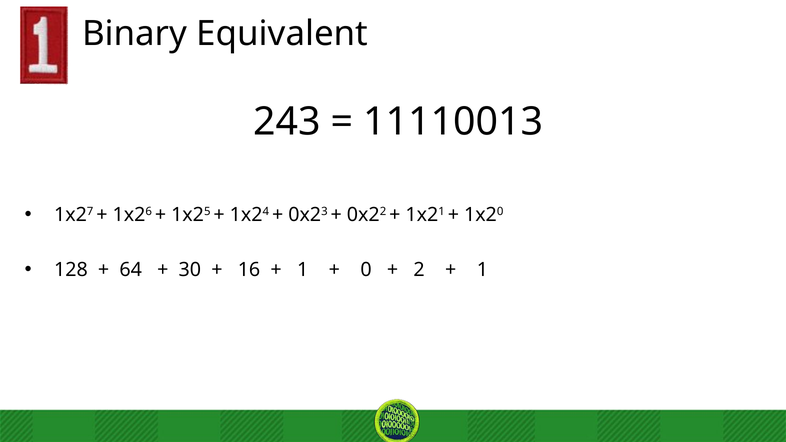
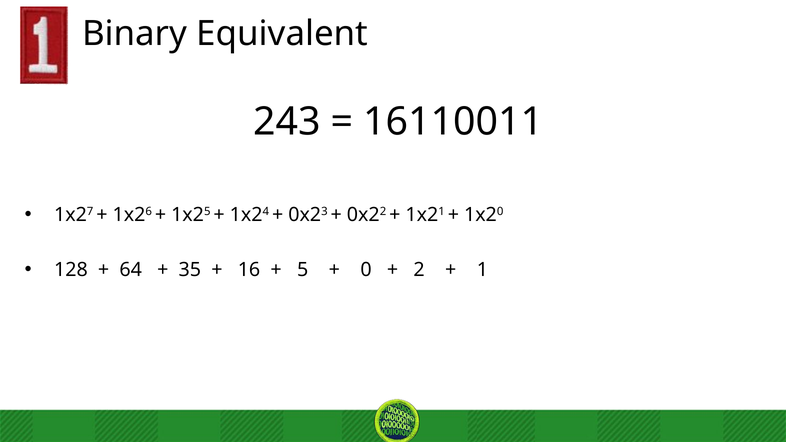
11110013: 11110013 -> 16110011
30: 30 -> 35
1 at (303, 270): 1 -> 5
